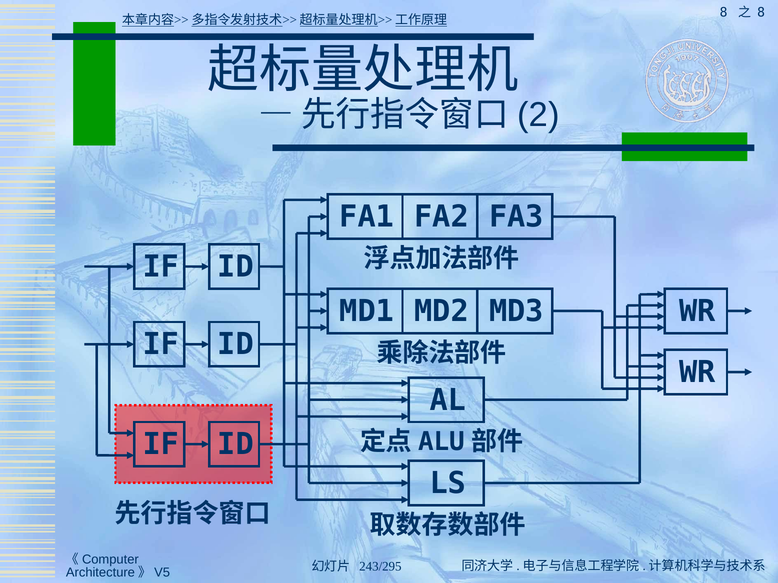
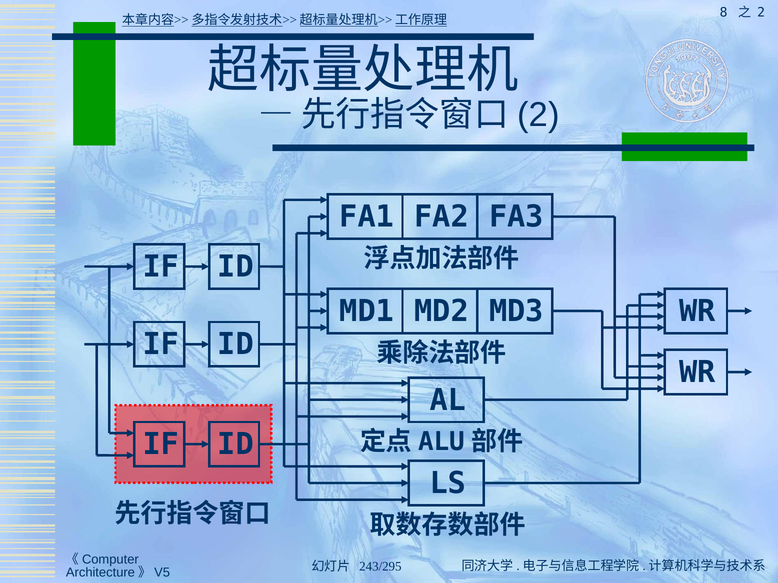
8 at (761, 13): 8 -> 2
